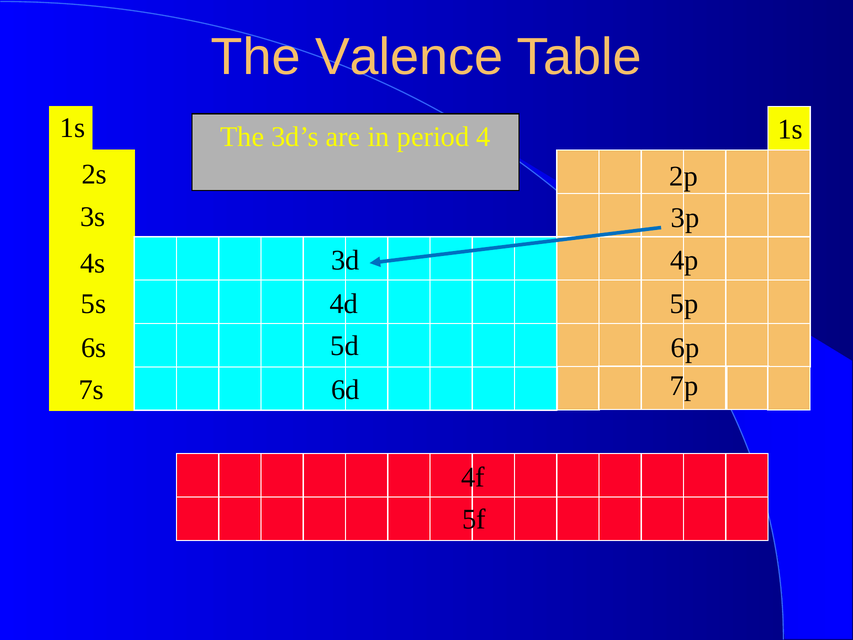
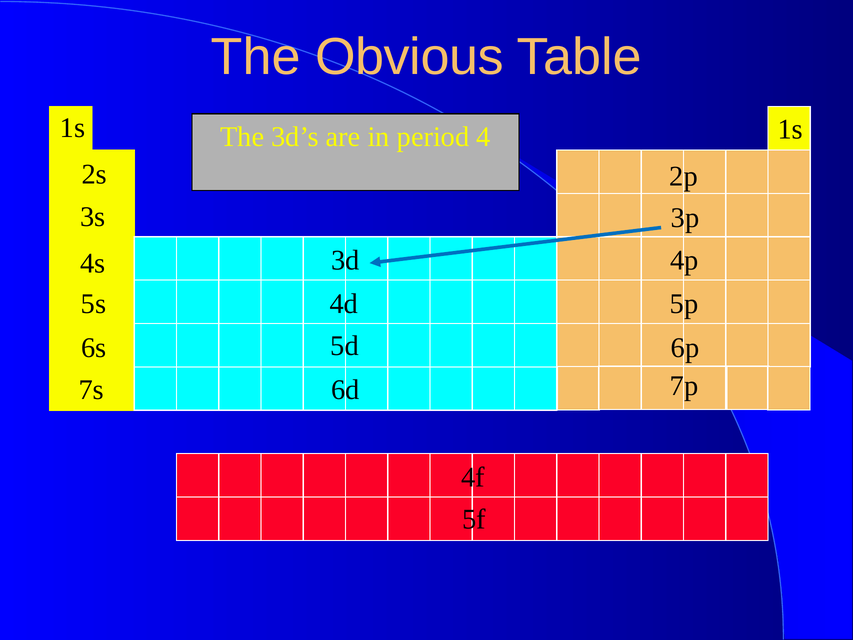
Valence: Valence -> Obvious
